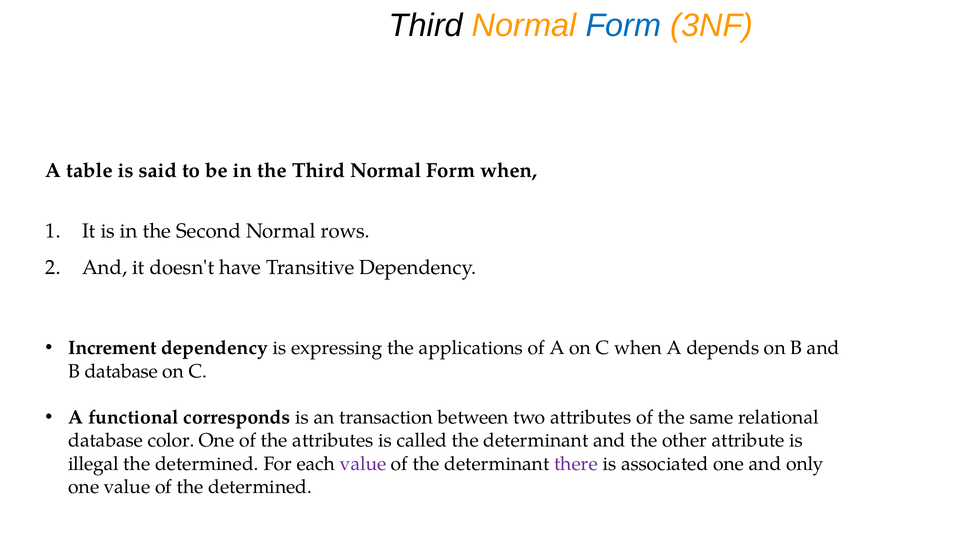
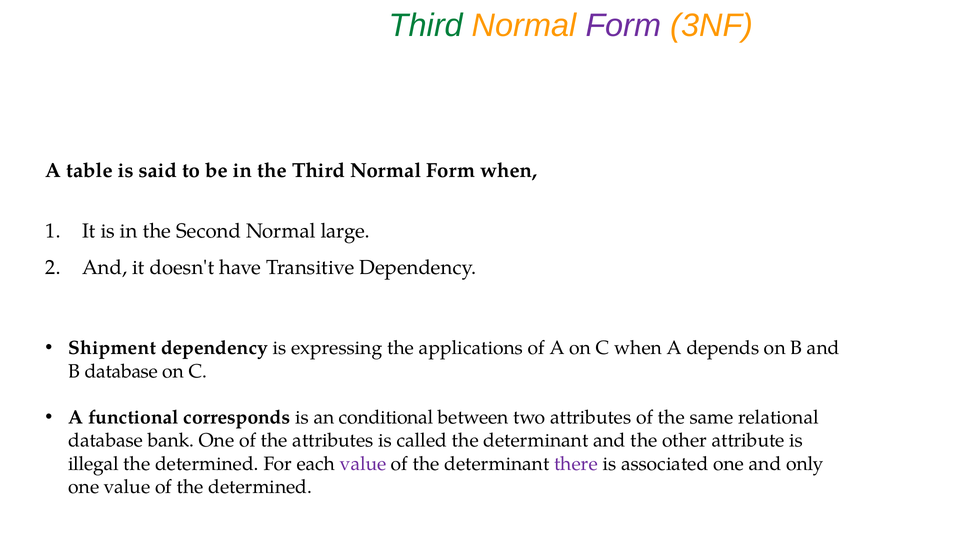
Third at (426, 25) colour: black -> green
Form at (623, 25) colour: blue -> purple
rows: rows -> large
Increment: Increment -> Shipment
transaction: transaction -> conditional
color: color -> bank
